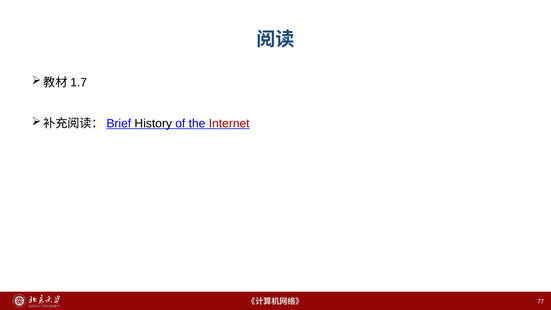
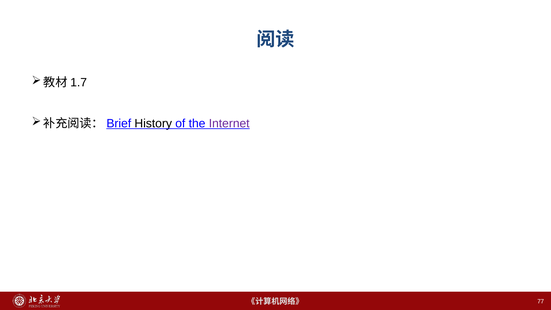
Internet colour: red -> purple
